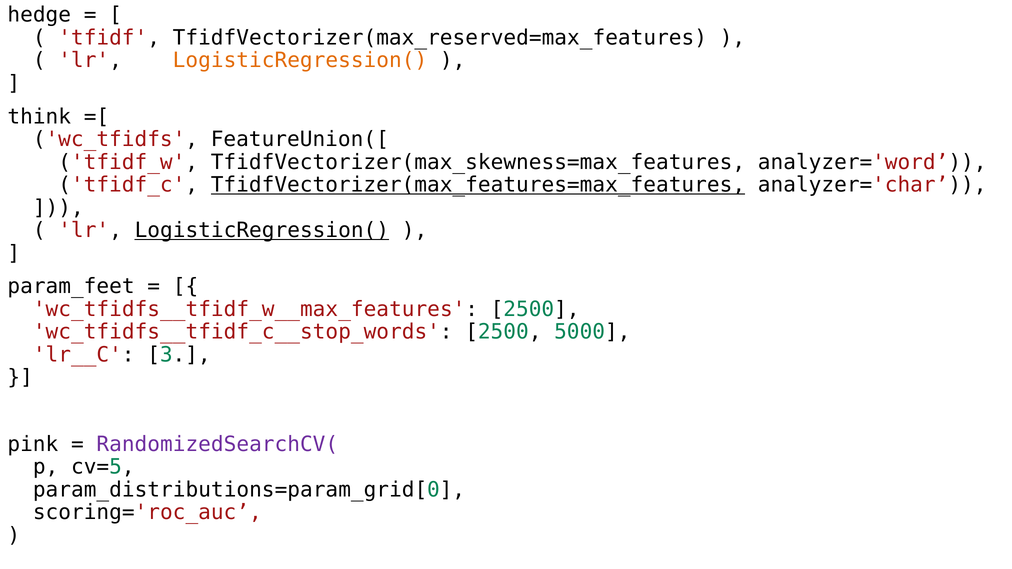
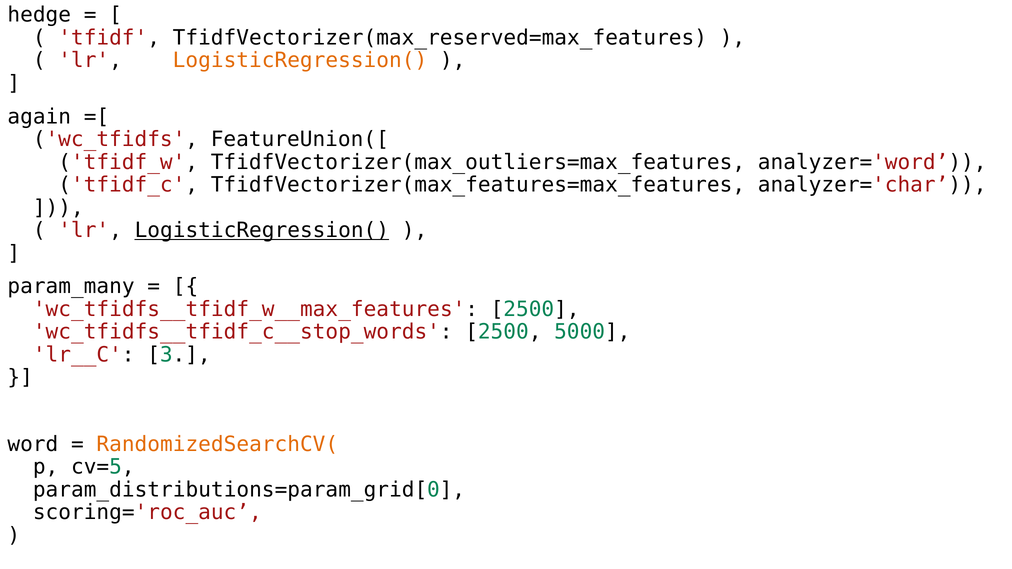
think: think -> again
TfidfVectorizer(max_skewness=max_features: TfidfVectorizer(max_skewness=max_features -> TfidfVectorizer(max_outliers=max_features
TfidfVectorizer(max_features=max_features underline: present -> none
param_feet: param_feet -> param_many
pink: pink -> word
RandomizedSearchCV( colour: purple -> orange
